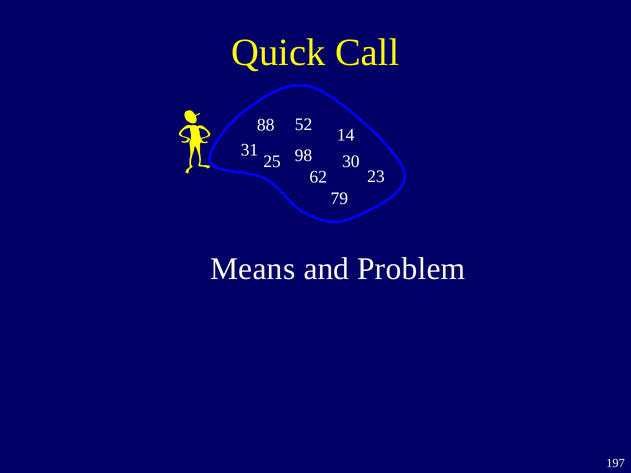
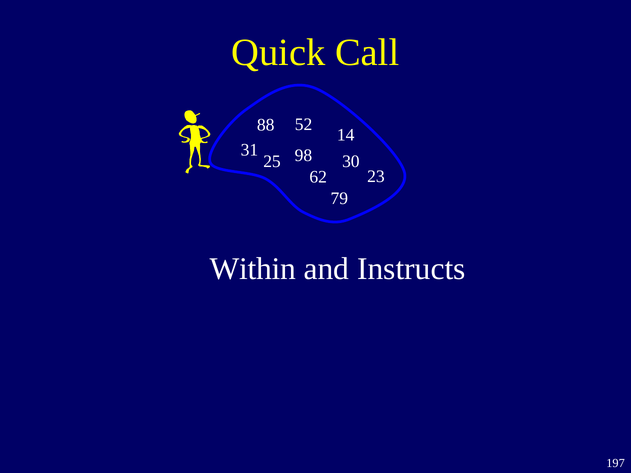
Means: Means -> Within
Problem: Problem -> Instructs
